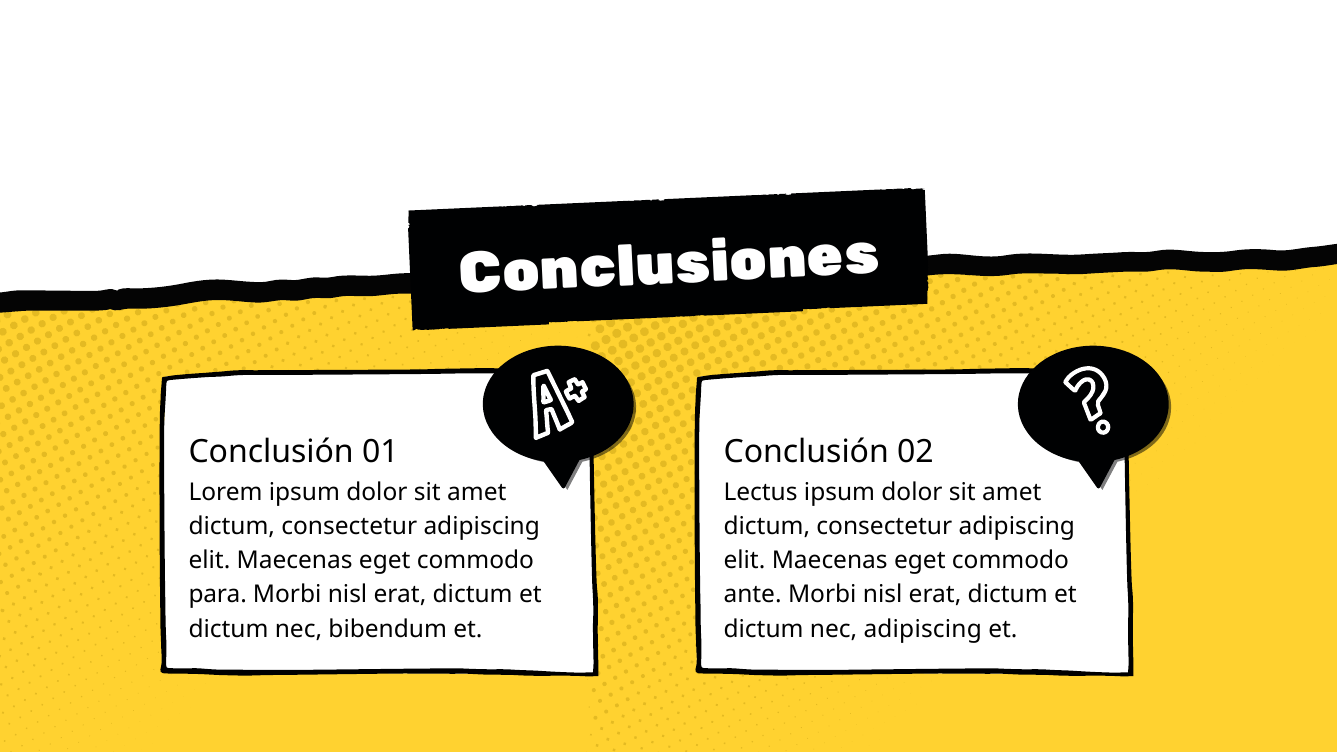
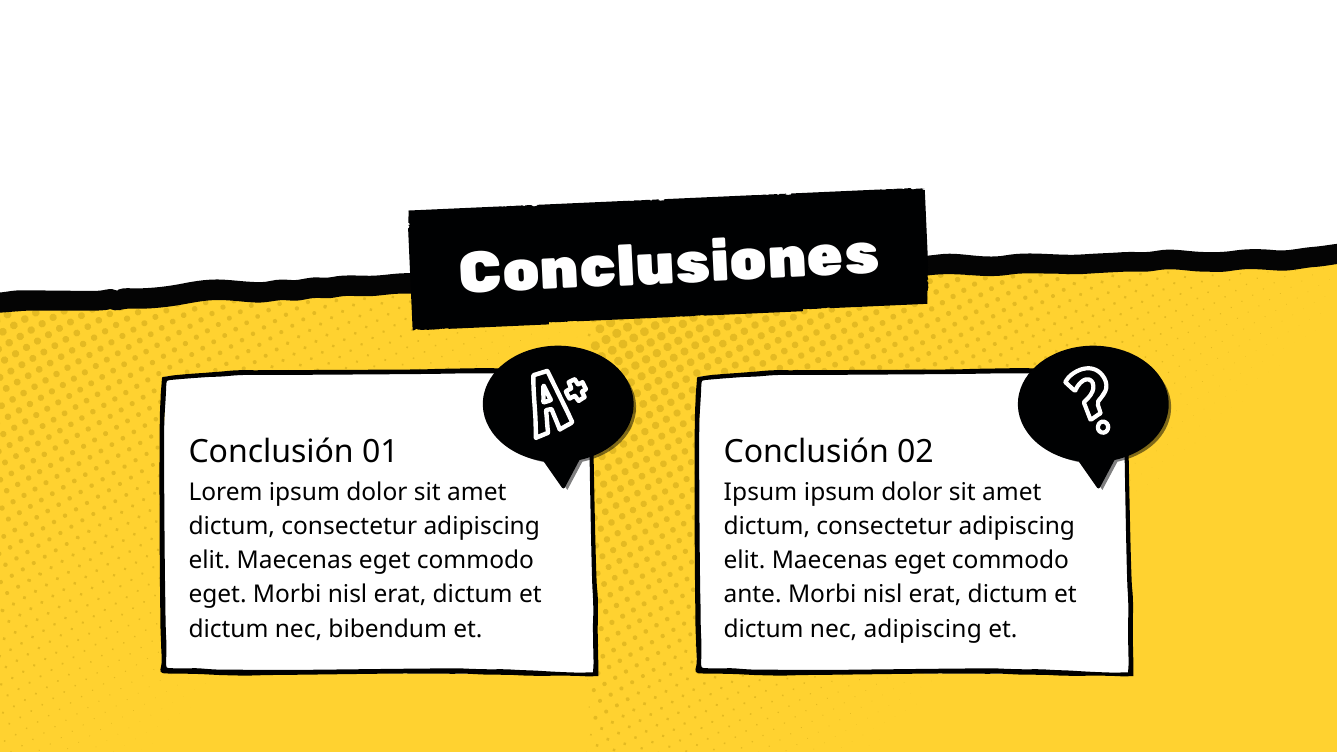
Lectus at (761, 492): Lectus -> Ipsum
para at (218, 595): para -> eget
